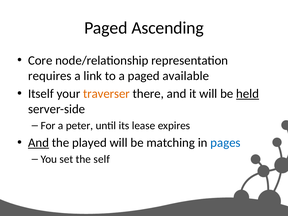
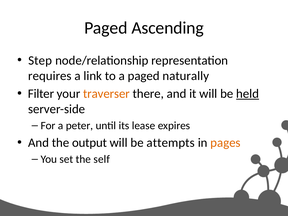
Core: Core -> Step
available: available -> naturally
Itself: Itself -> Filter
And at (39, 143) underline: present -> none
played: played -> output
matching: matching -> attempts
pages colour: blue -> orange
